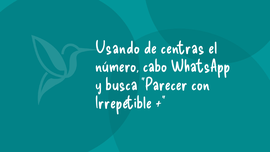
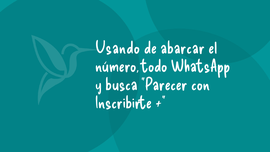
centras: centras -> abarcar
cabo: cabo -> todo
Irrepetible: Irrepetible -> Inscribirte
